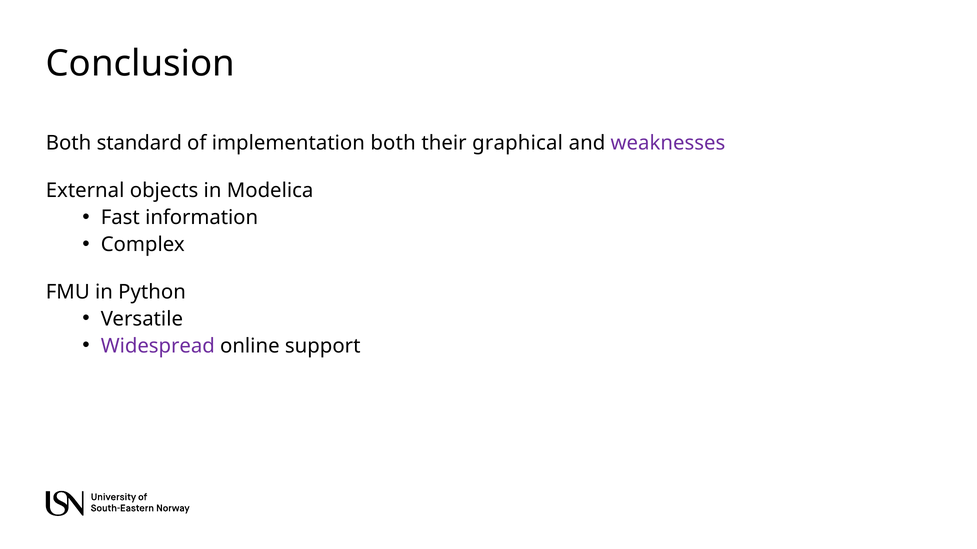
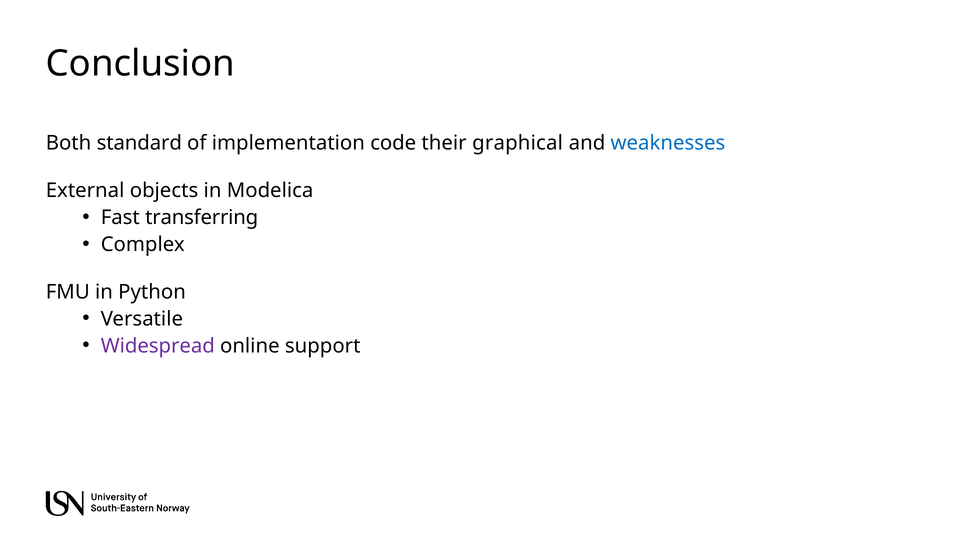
implementation both: both -> code
weaknesses colour: purple -> blue
information: information -> transferring
